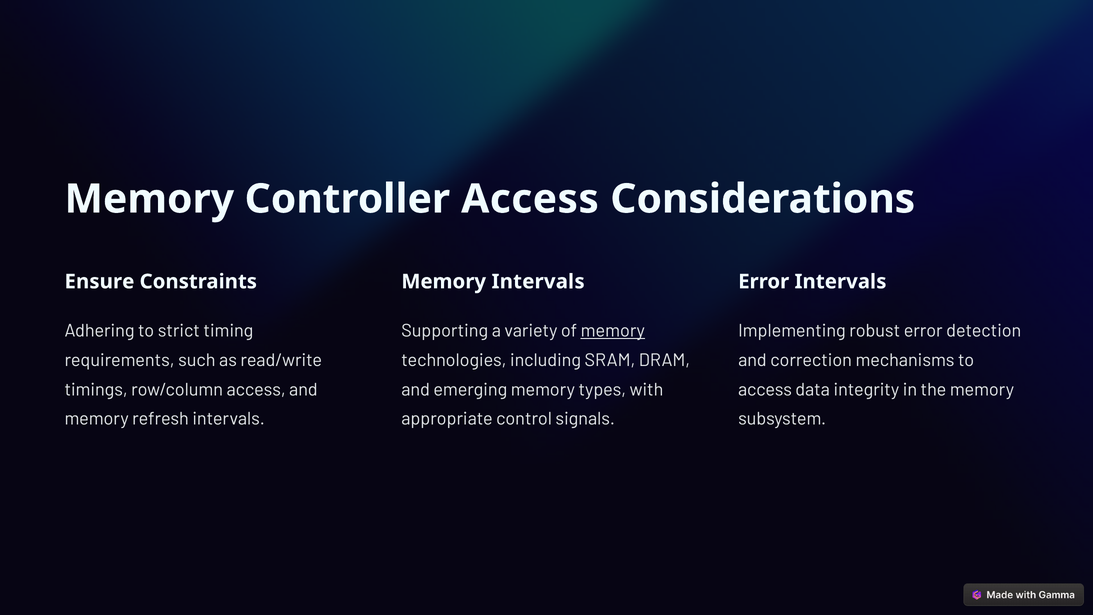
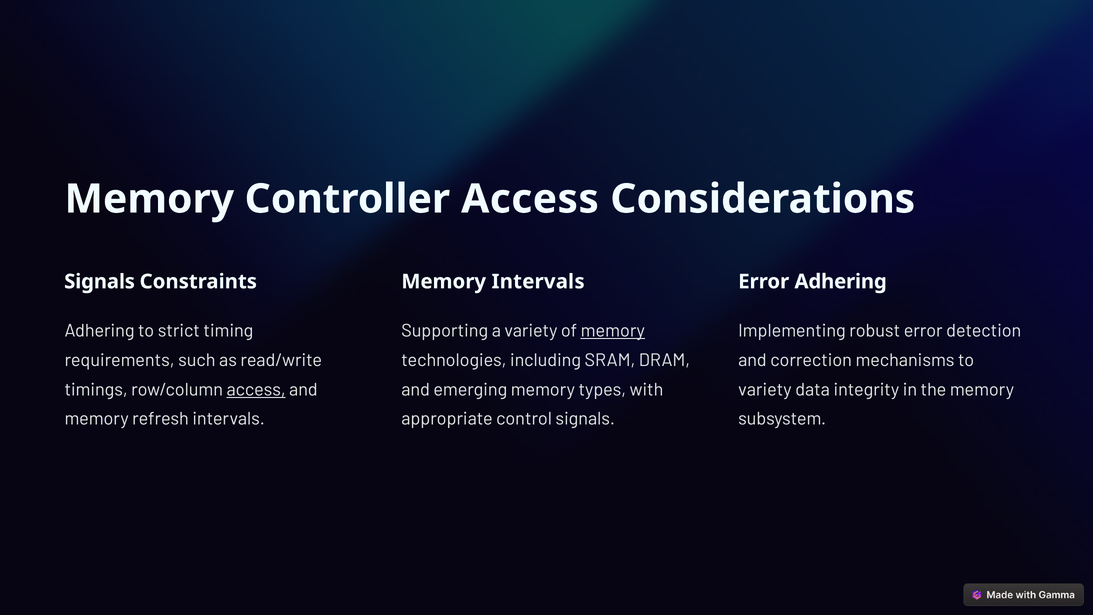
Ensure at (99, 282): Ensure -> Signals
Error Intervals: Intervals -> Adhering
access at (256, 389) underline: none -> present
access at (765, 389): access -> variety
